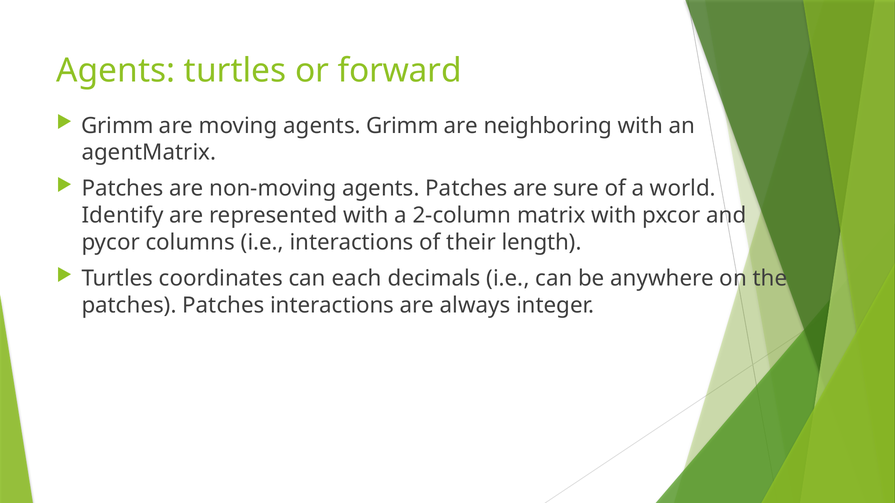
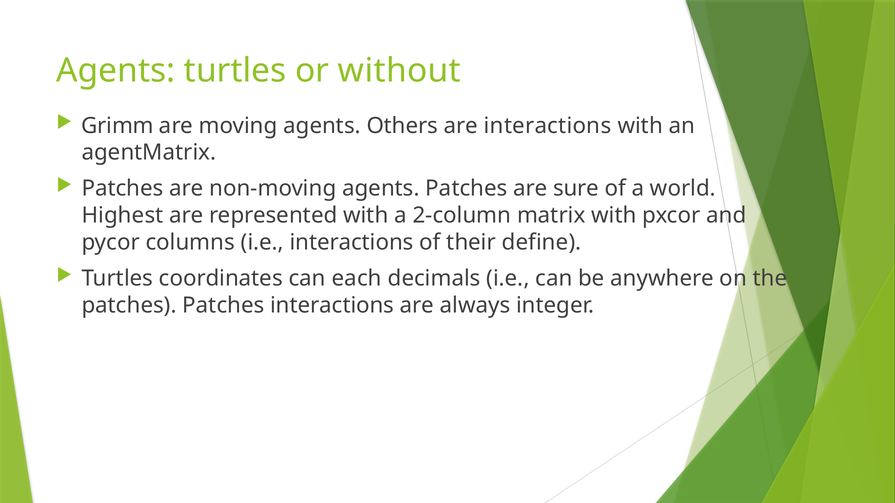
forward: forward -> without
agents Grimm: Grimm -> Others
are neighboring: neighboring -> interactions
Identify: Identify -> Highest
length: length -> define
